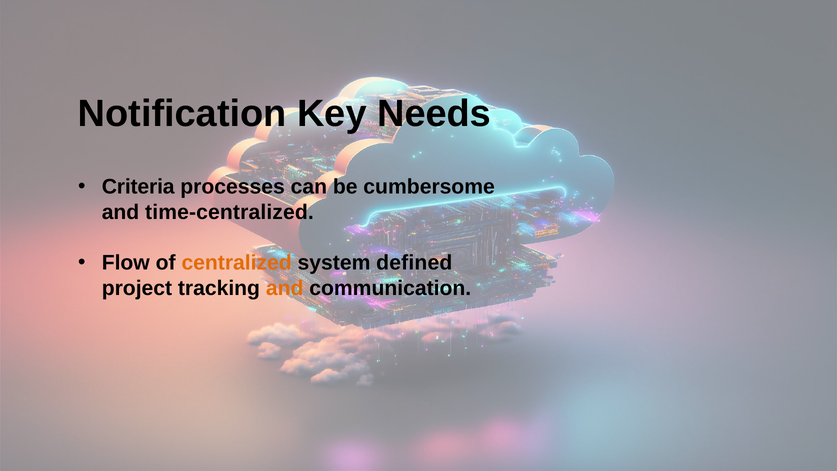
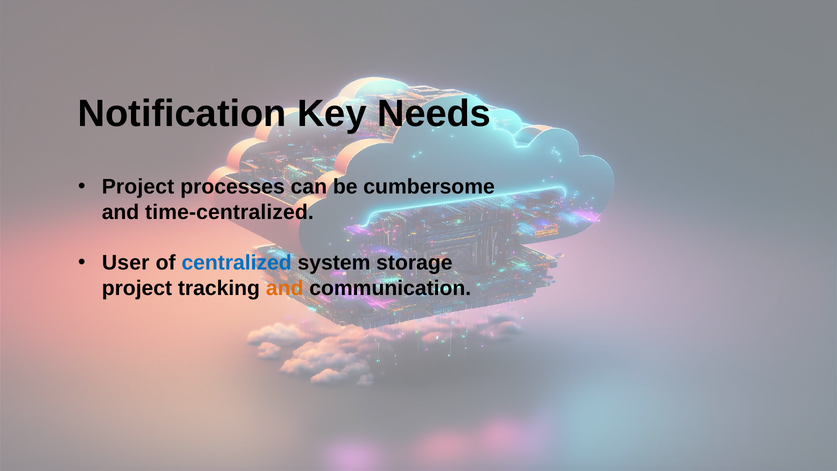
Criteria at (138, 187): Criteria -> Project
Flow: Flow -> User
centralized colour: orange -> blue
defined: defined -> storage
